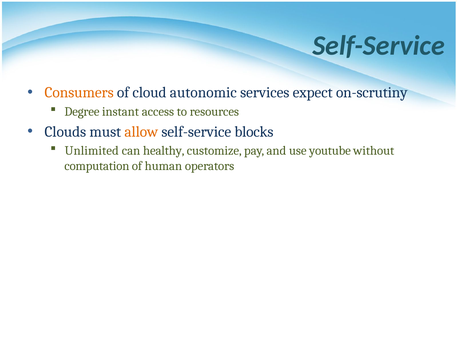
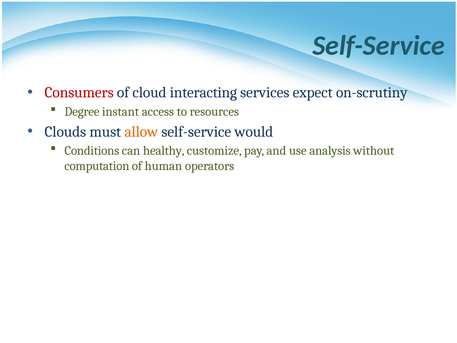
Consumers colour: orange -> red
autonomic: autonomic -> interacting
blocks: blocks -> would
Unlimited: Unlimited -> Conditions
youtube: youtube -> analysis
